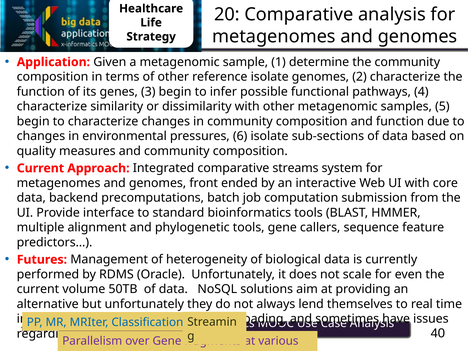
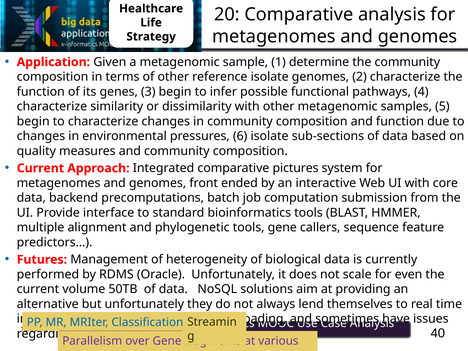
streams: streams -> pictures
